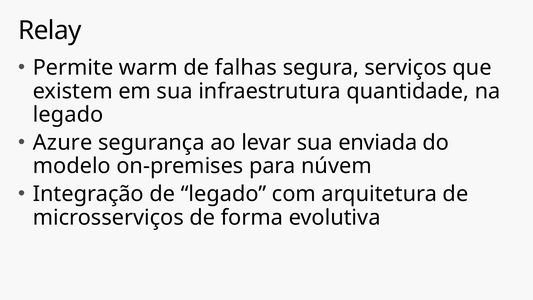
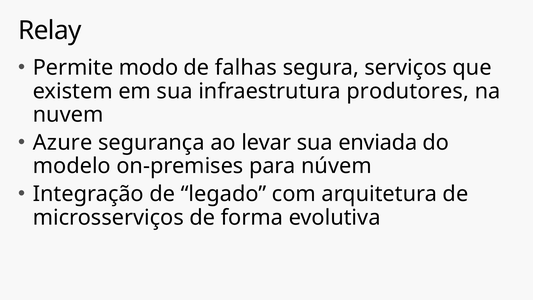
warm: warm -> modo
quantidade: quantidade -> produtores
legado at (68, 115): legado -> nuvem
